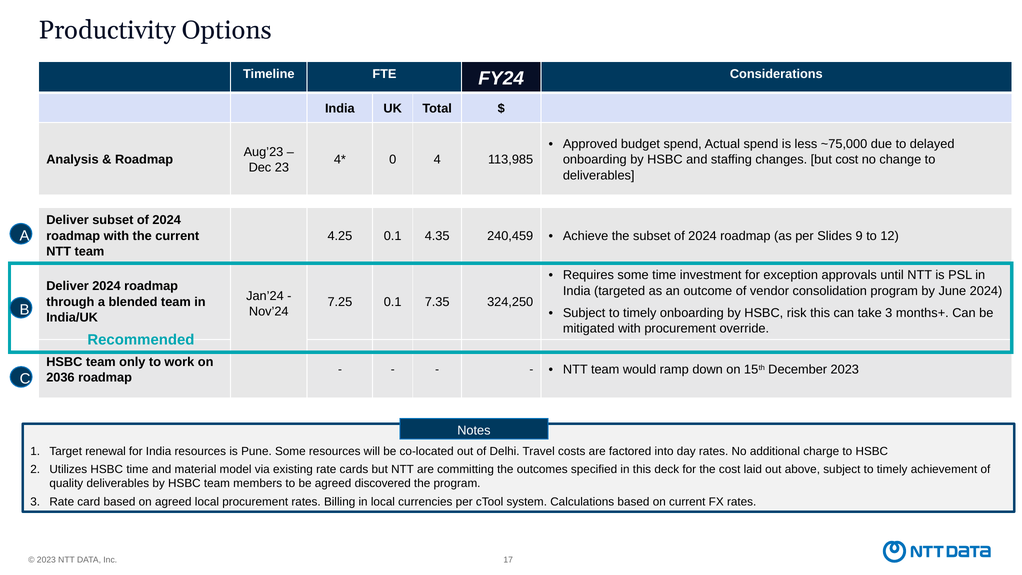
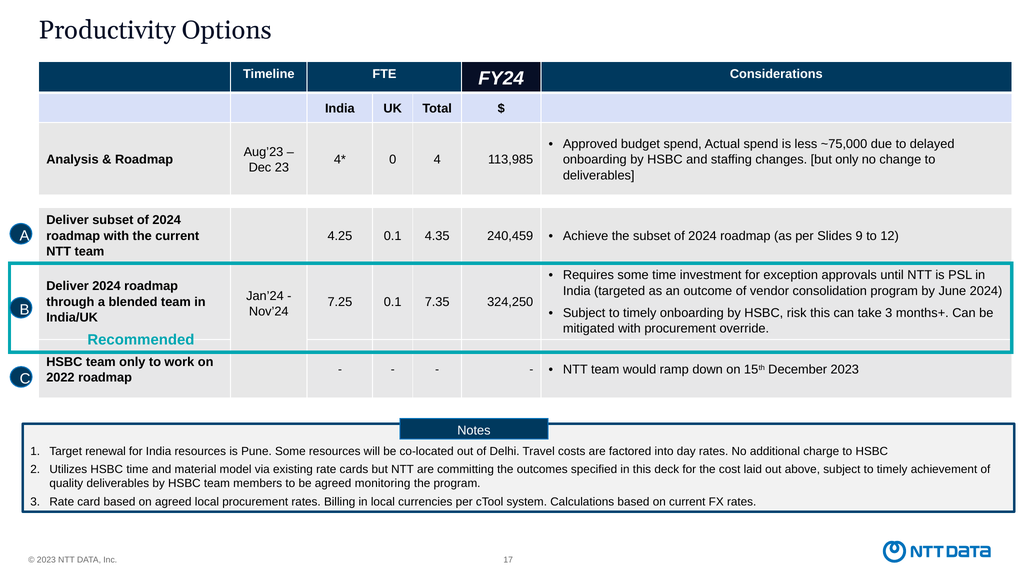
but cost: cost -> only
2036: 2036 -> 2022
discovered: discovered -> monitoring
